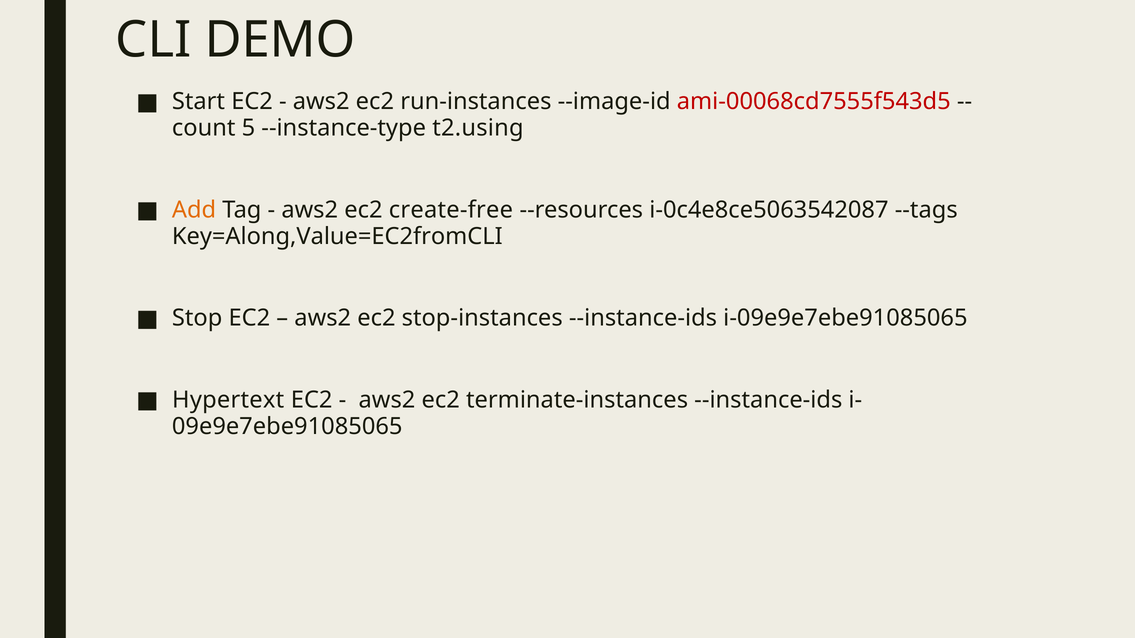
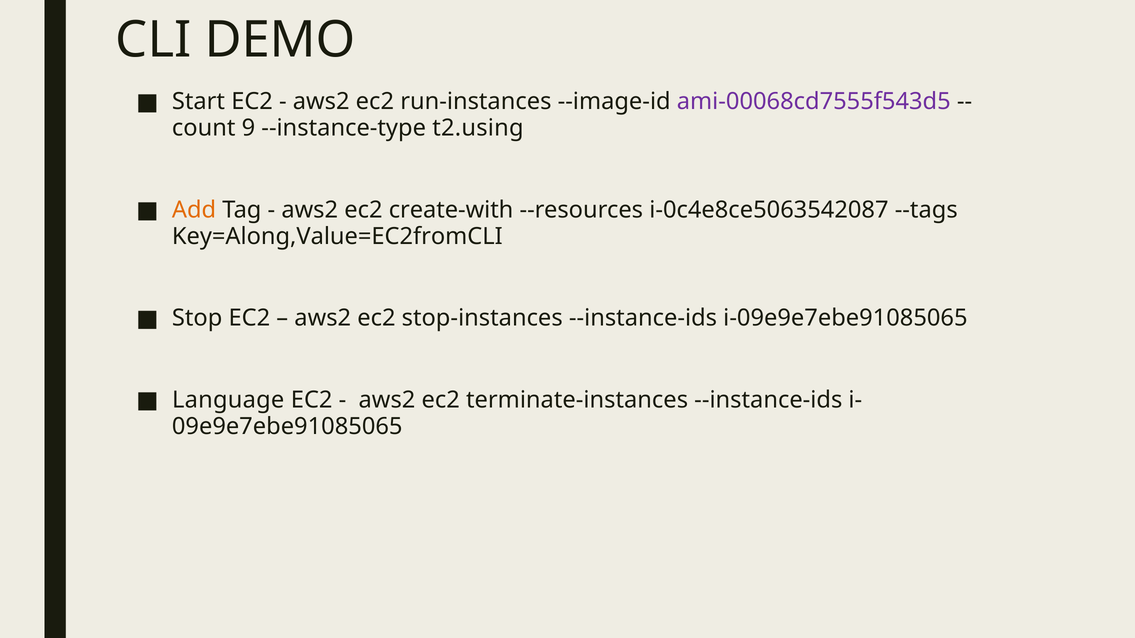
ami-00068cd7555f543d5 colour: red -> purple
5: 5 -> 9
create-free: create-free -> create-with
Hypertext: Hypertext -> Language
